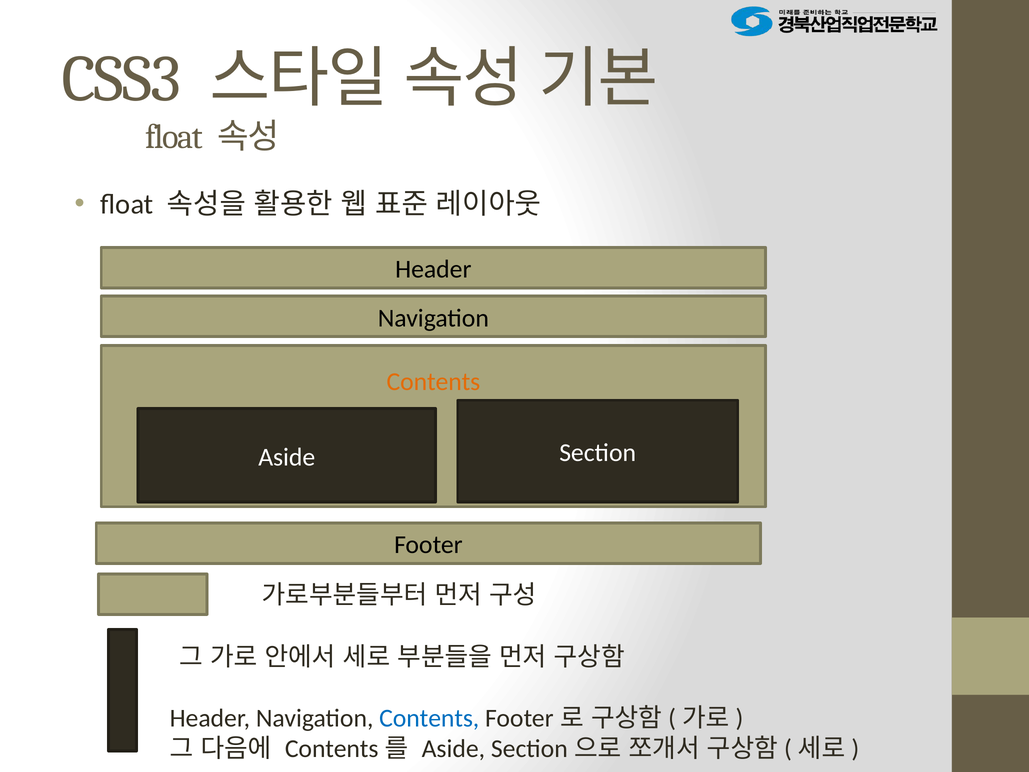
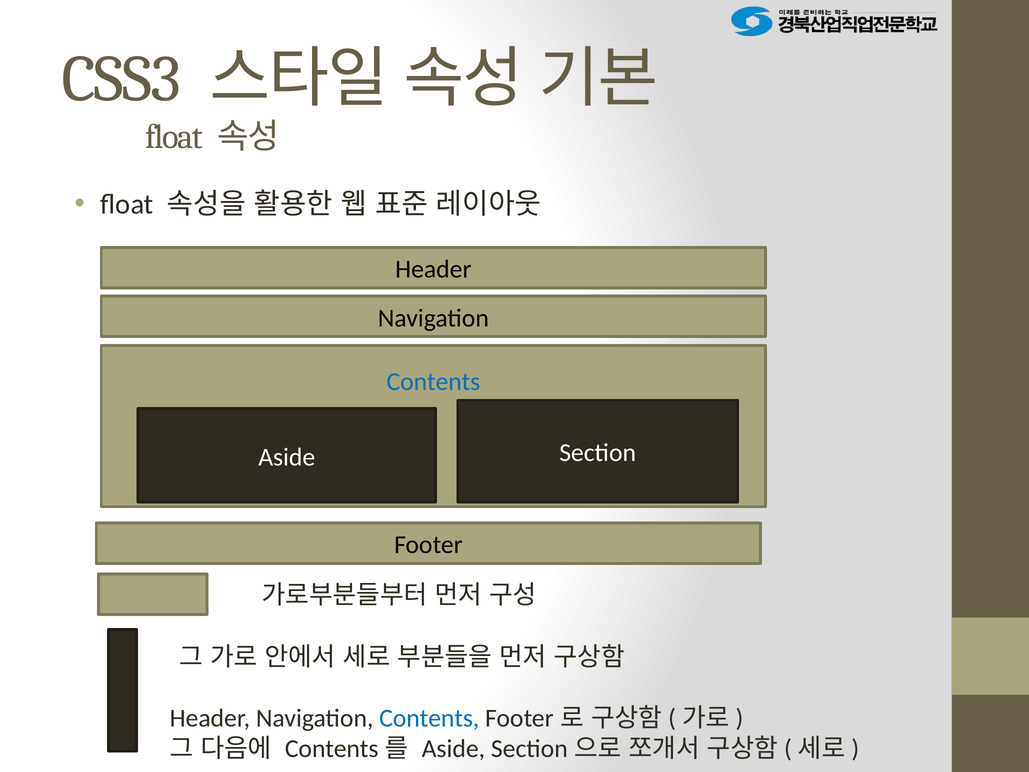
Contents at (433, 381) colour: orange -> blue
